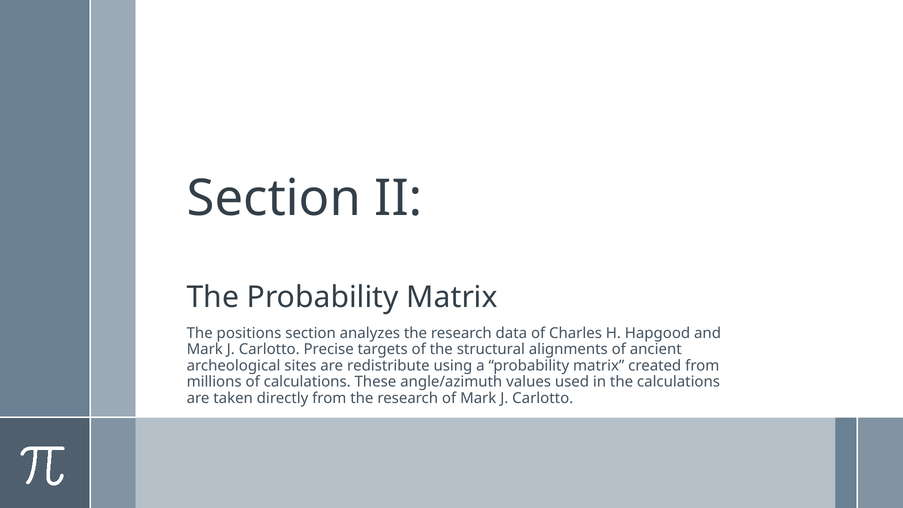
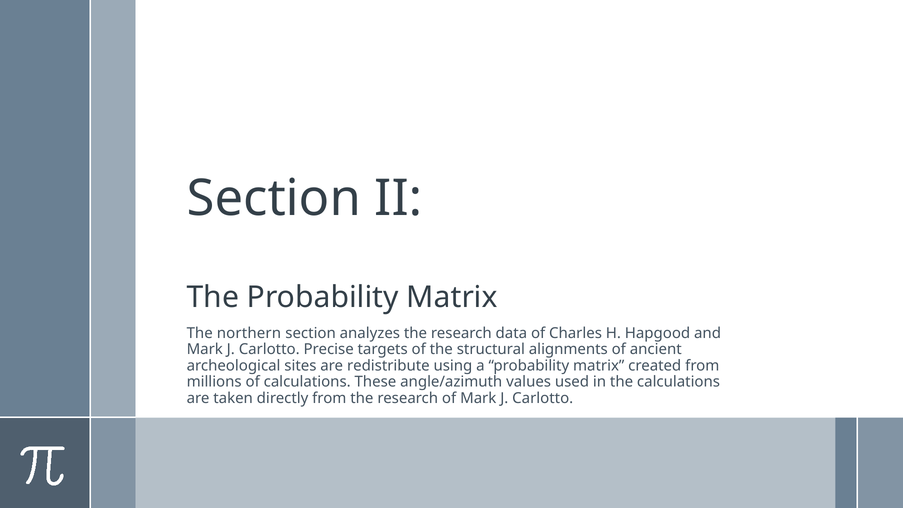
positions: positions -> northern
